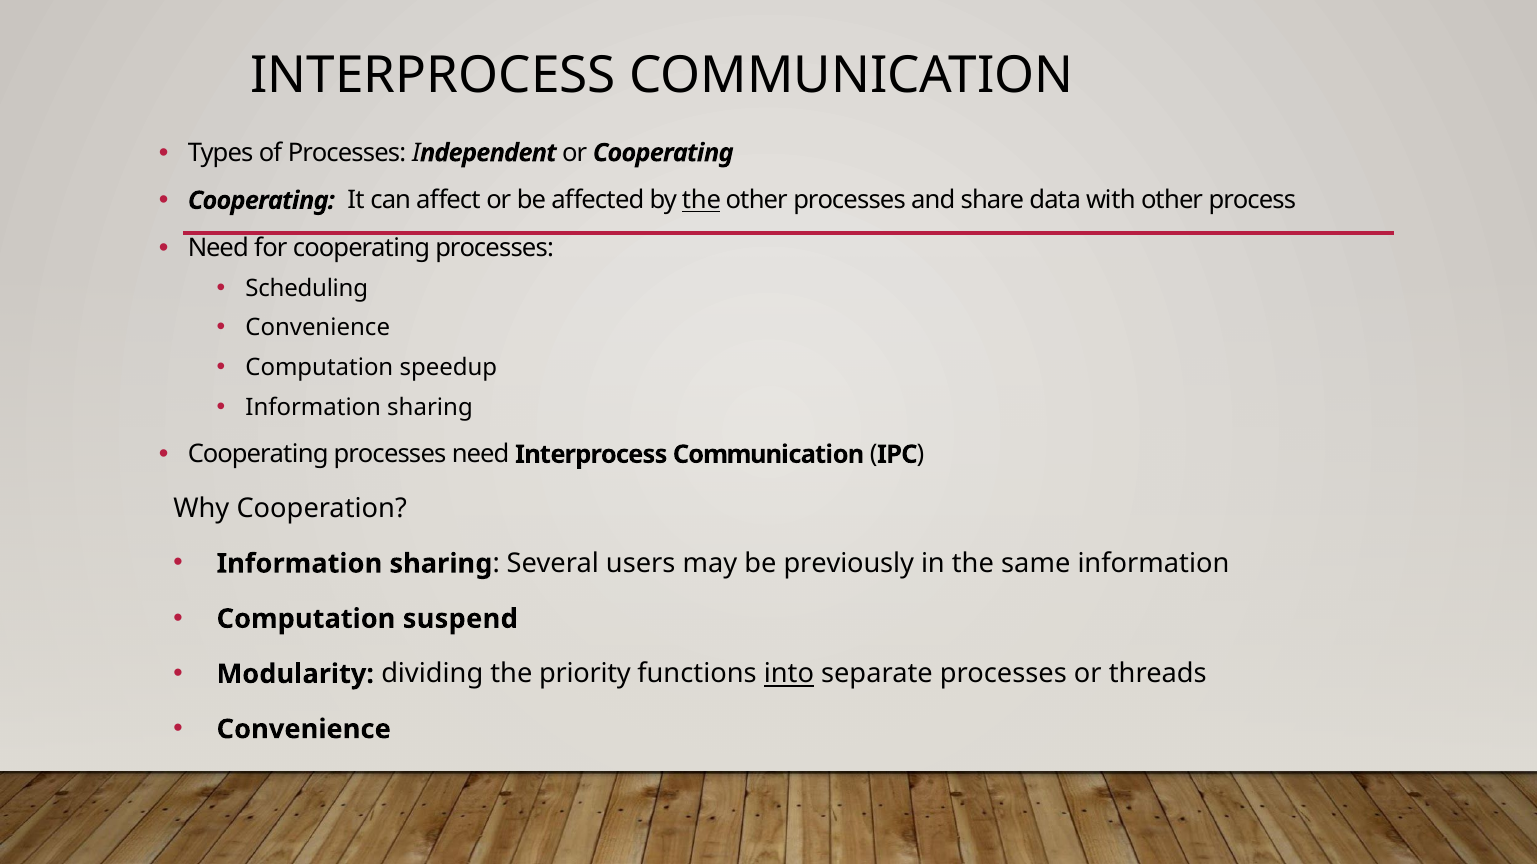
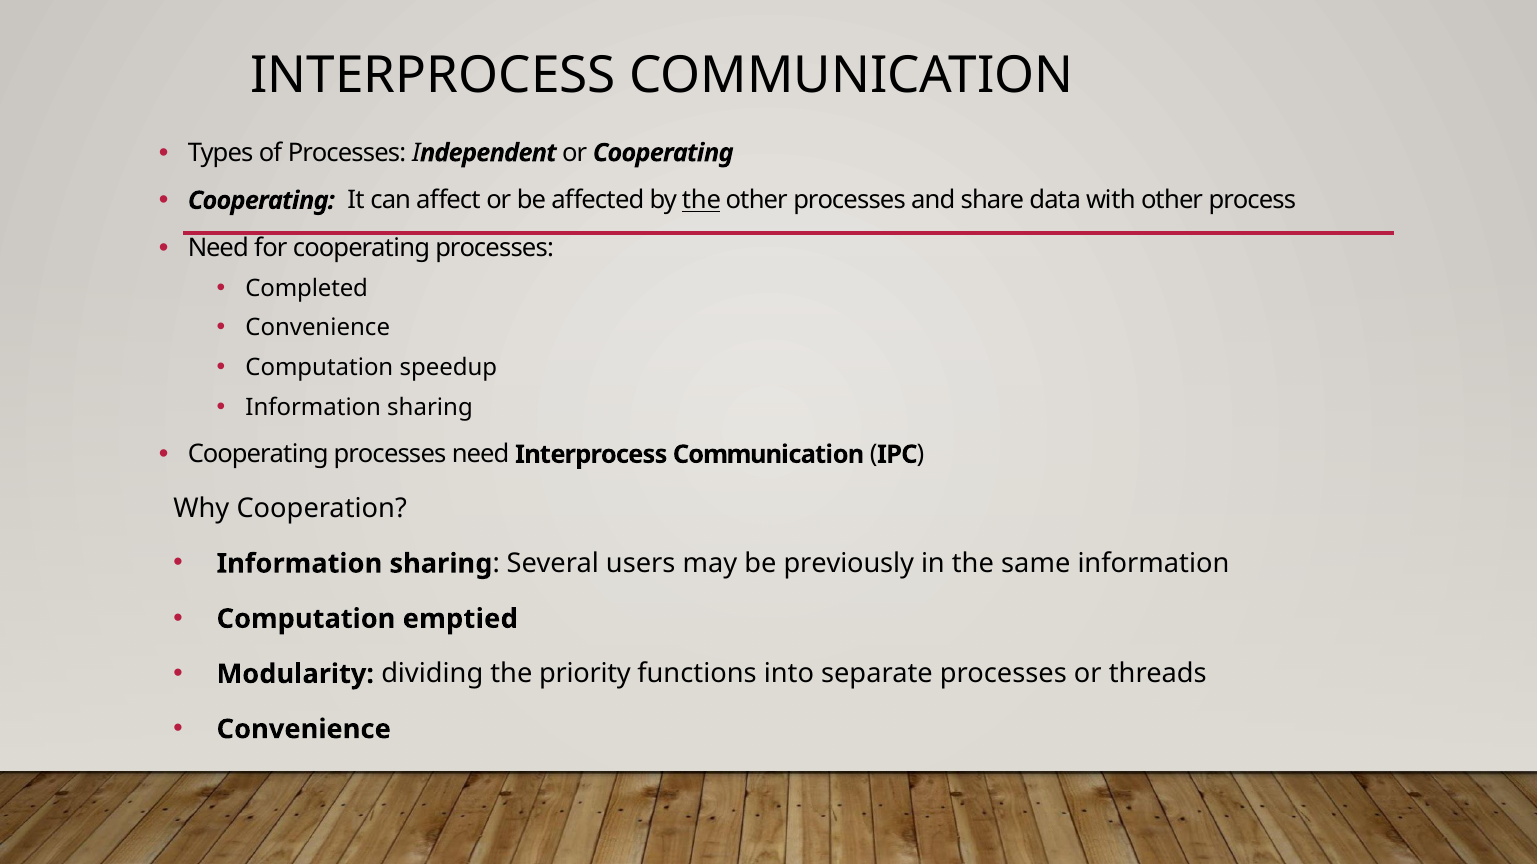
Scheduling: Scheduling -> Completed
suspend: suspend -> emptied
into underline: present -> none
